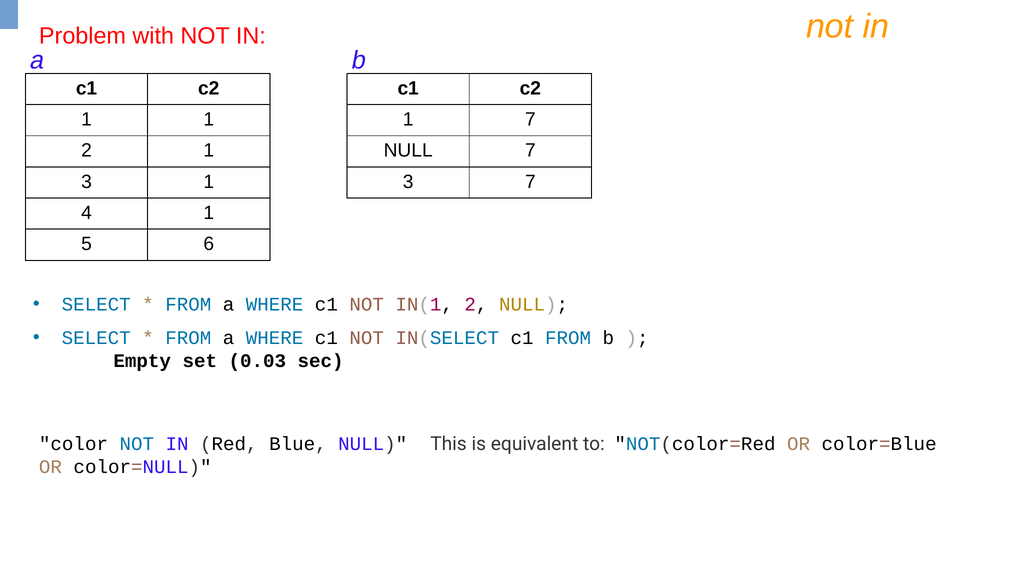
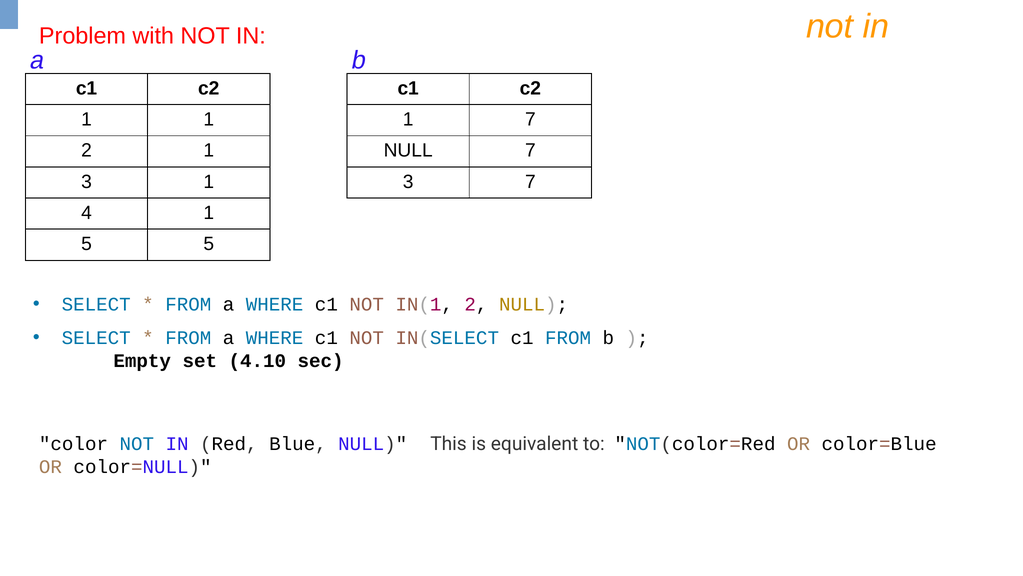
5 6: 6 -> 5
0.03: 0.03 -> 4.10
